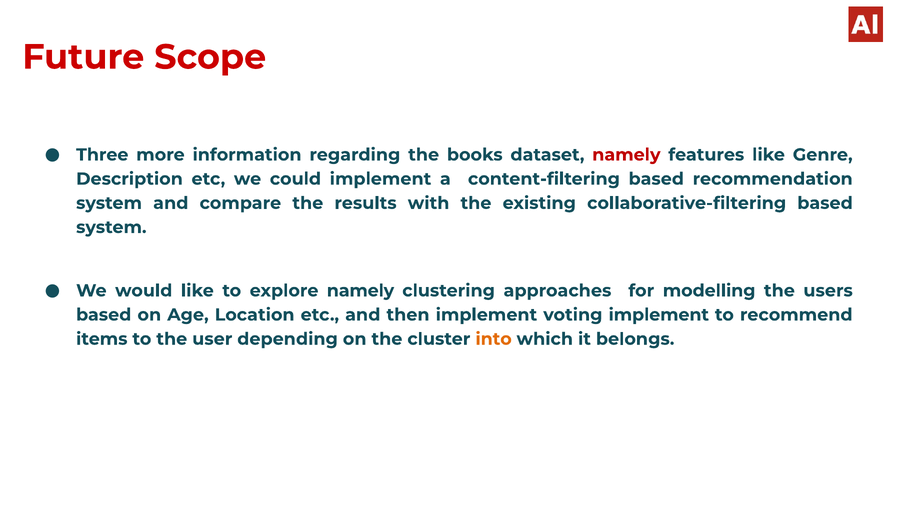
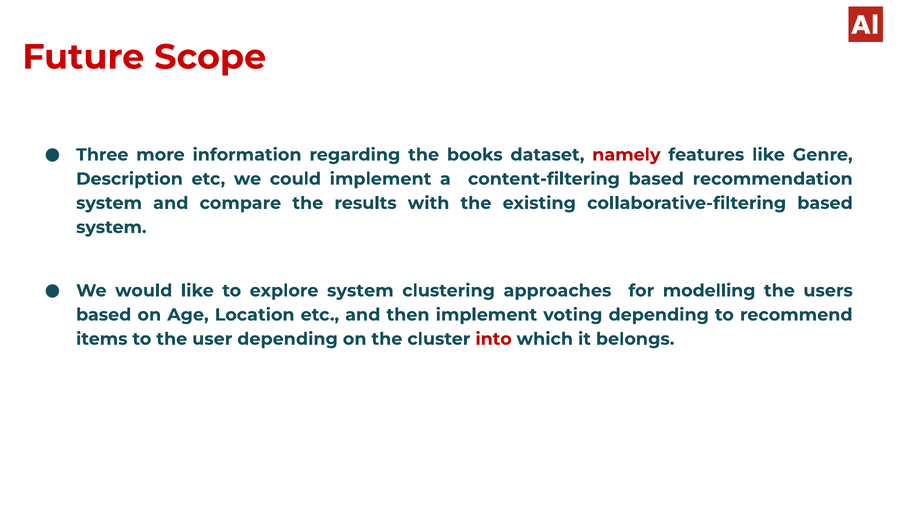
explore namely: namely -> system
voting implement: implement -> depending
into colour: orange -> red
